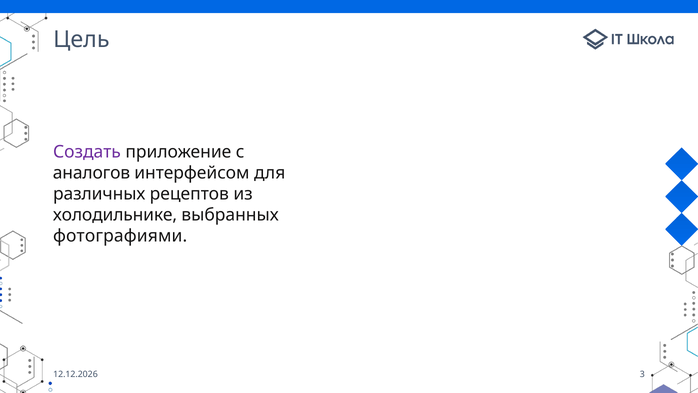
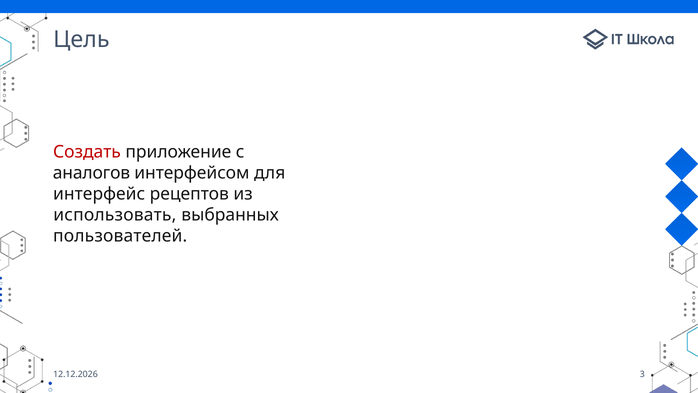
Создать colour: purple -> red
различных: различных -> интерфейс
холодильнике: холодильнике -> использовать
фотографиями: фотографиями -> пользователей
